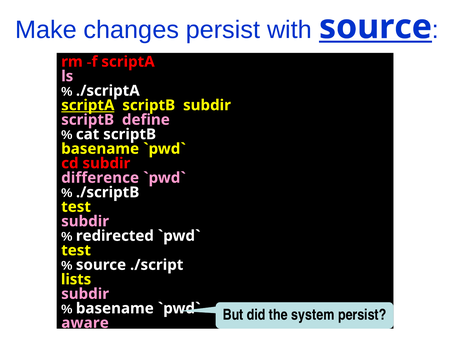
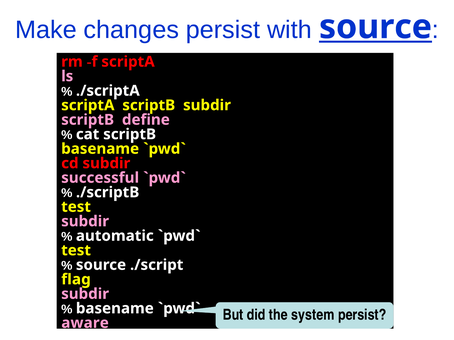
scriptA at (88, 105) underline: present -> none
difference: difference -> successful
redirected: redirected -> automatic
lists: lists -> flag
